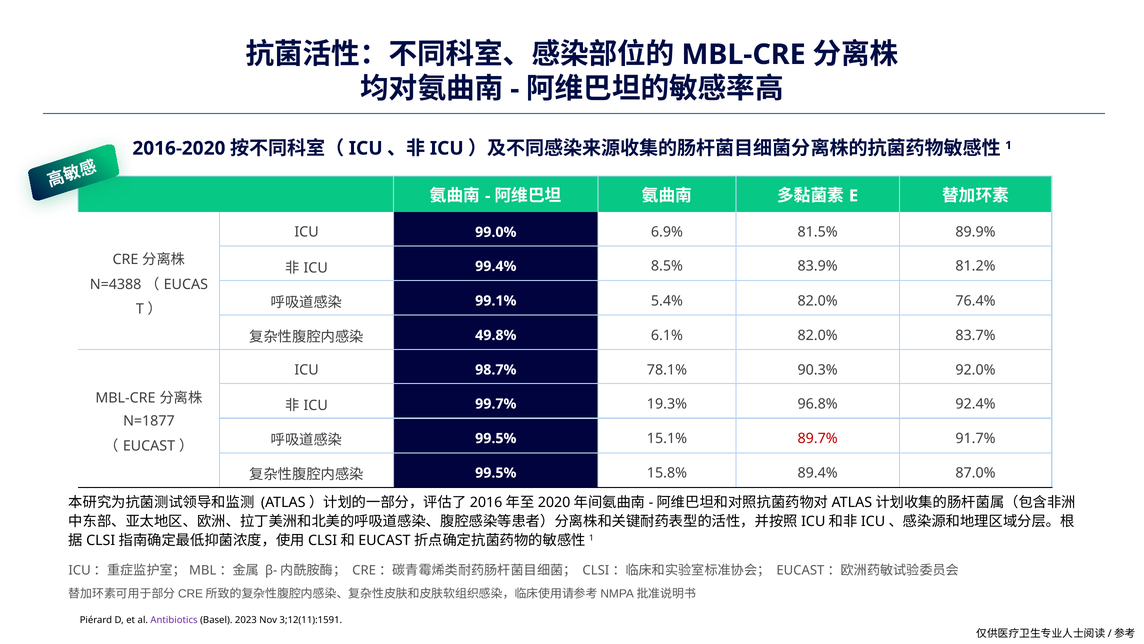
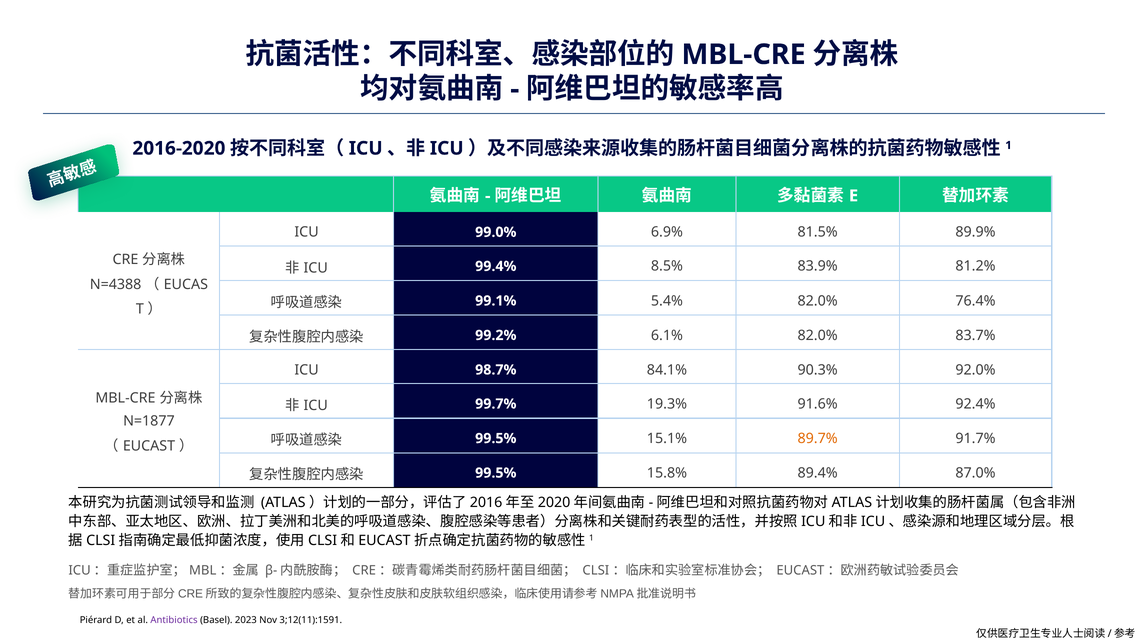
49.8%: 49.8% -> 99.2%
78.1%: 78.1% -> 84.1%
96.8%: 96.8% -> 91.6%
89.7% colour: red -> orange
